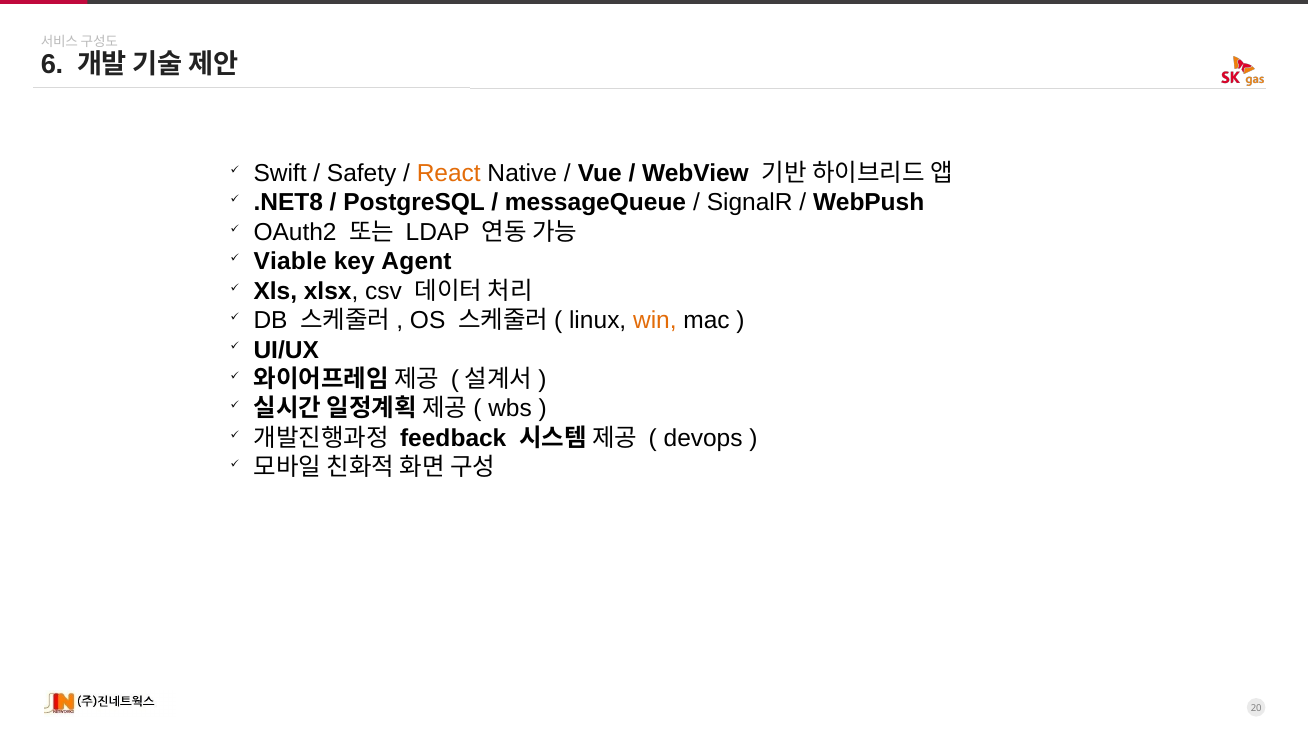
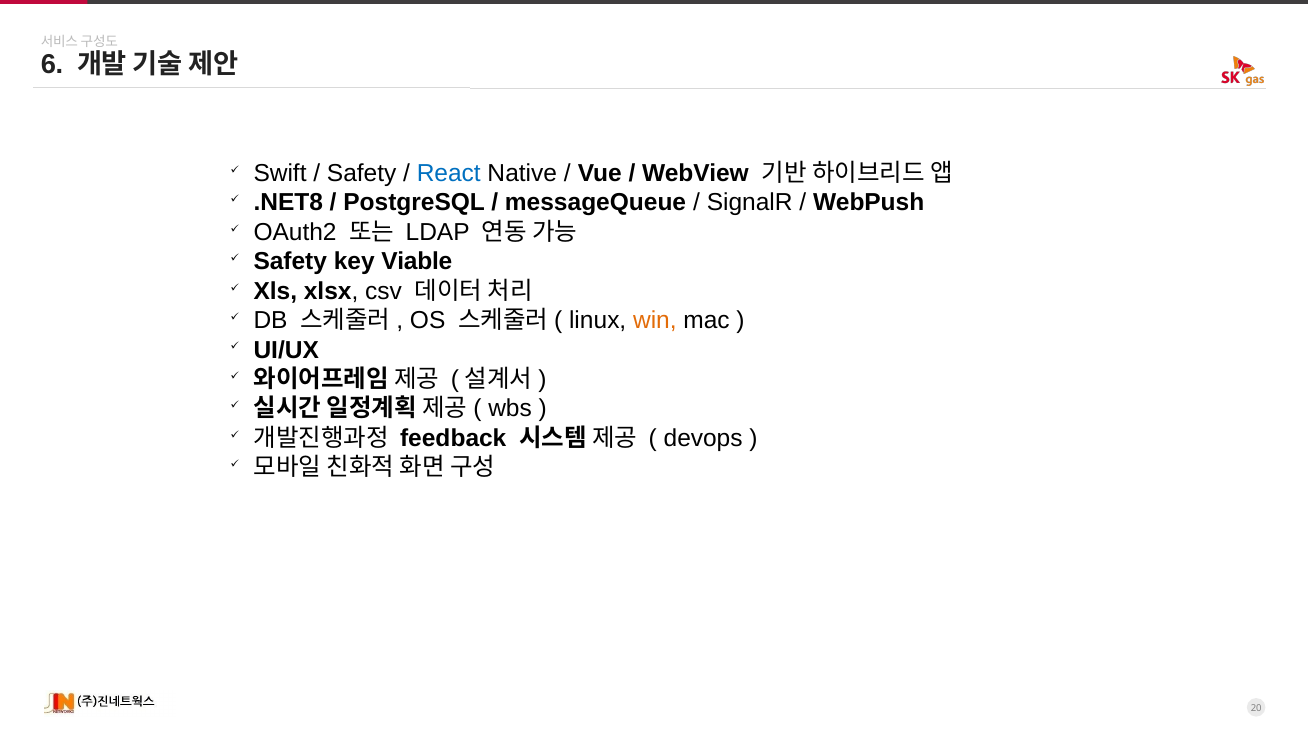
React colour: orange -> blue
Viable at (290, 262): Viable -> Safety
Agent: Agent -> Viable
